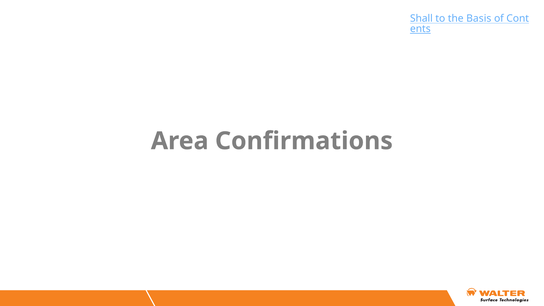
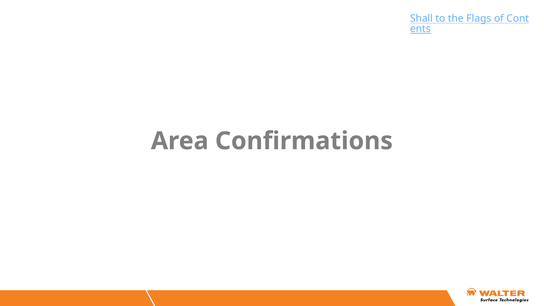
Basis: Basis -> Flags
